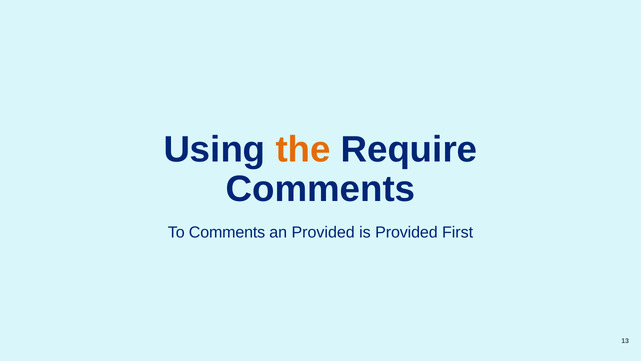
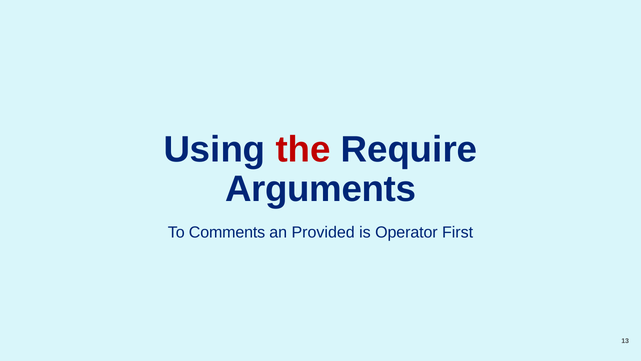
the colour: orange -> red
Comments at (320, 189): Comments -> Arguments
is Provided: Provided -> Operator
